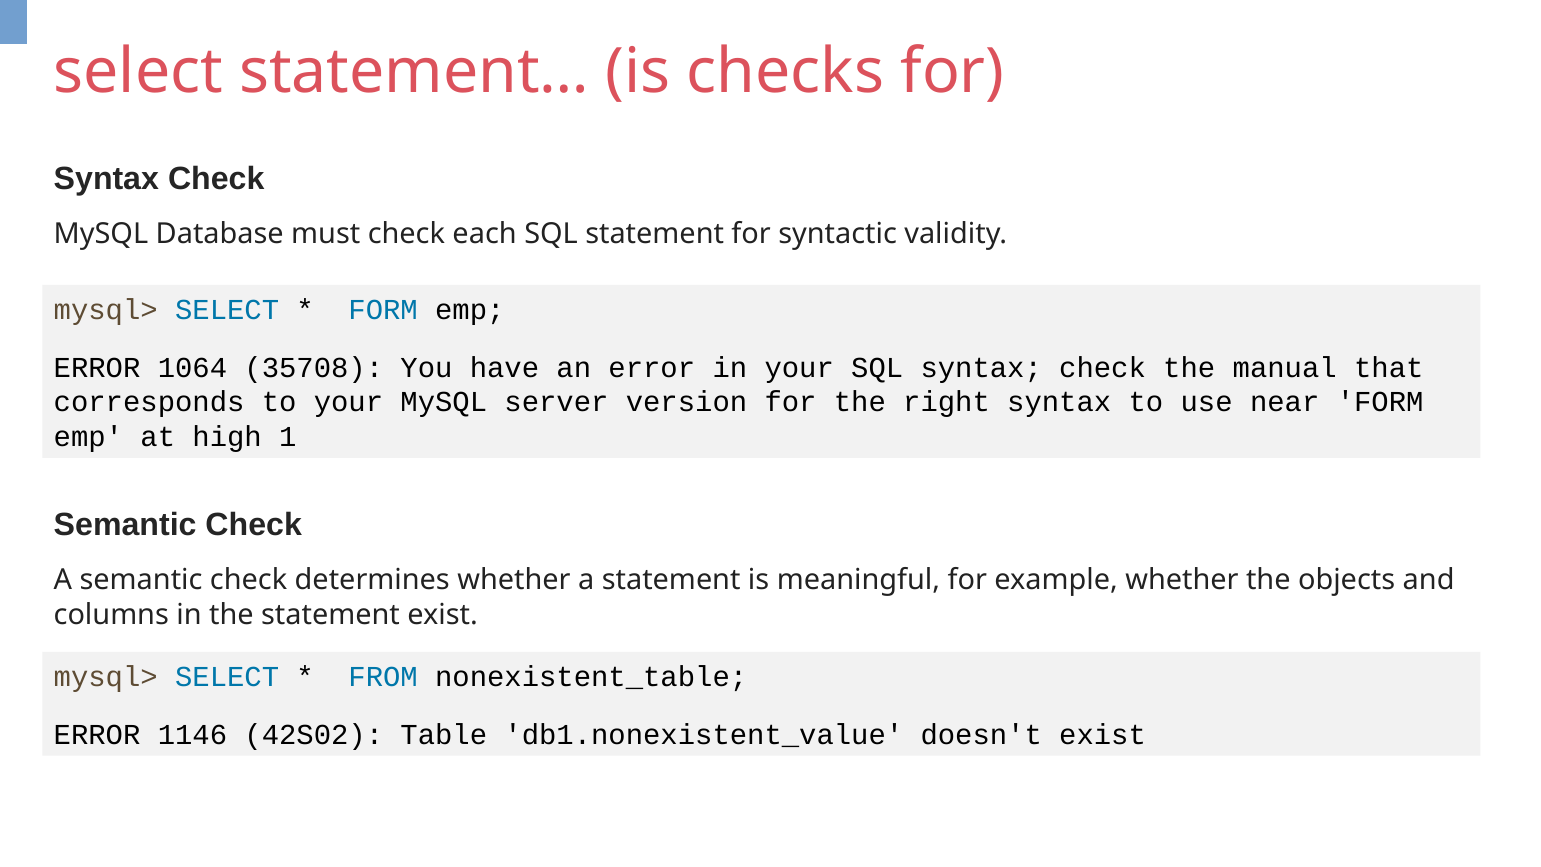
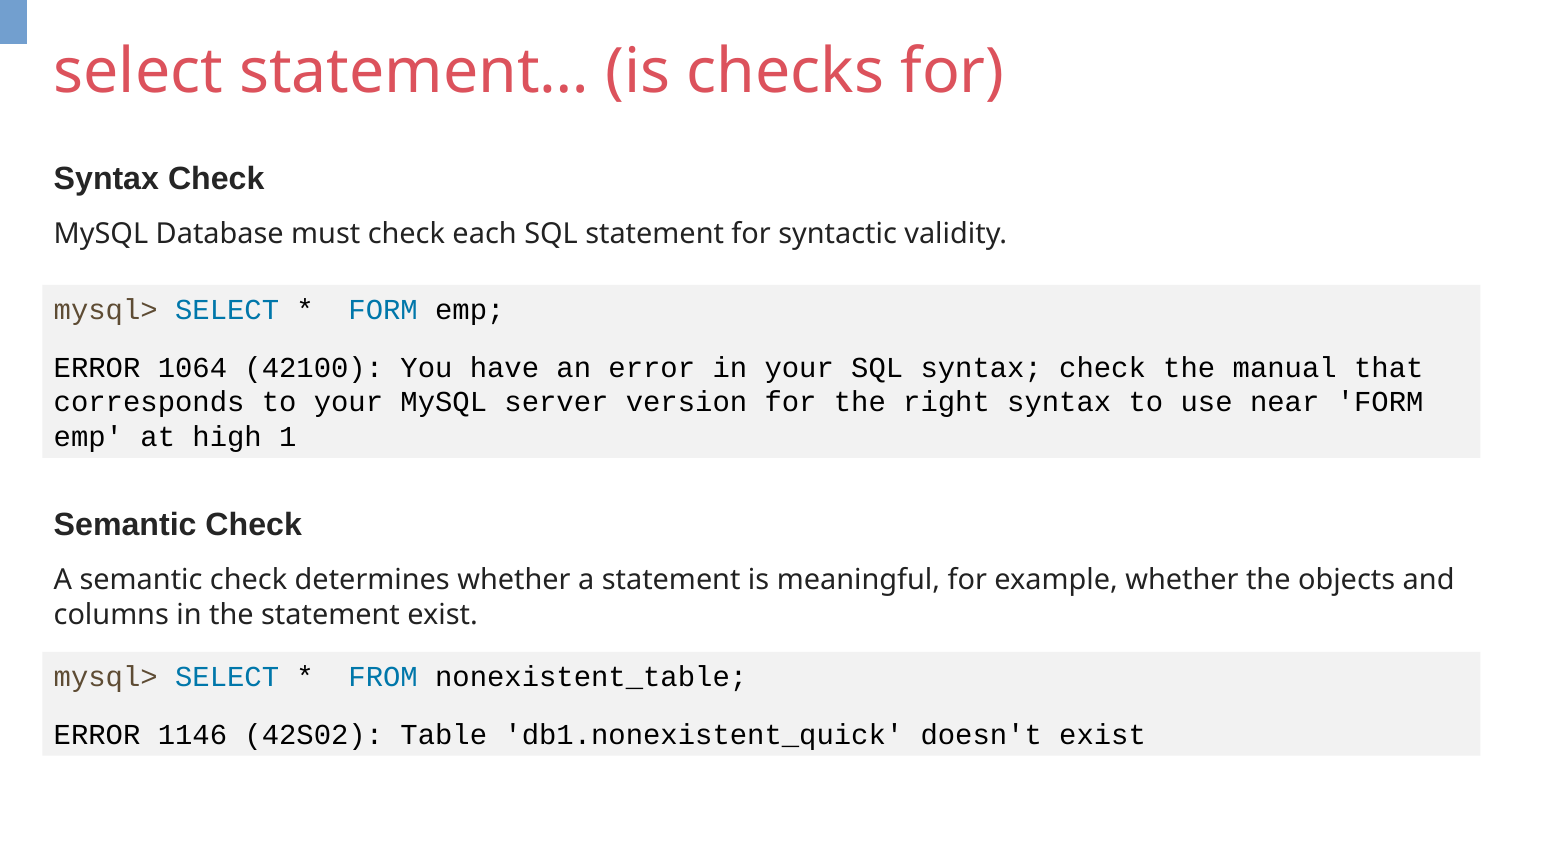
35708: 35708 -> 42100
db1.nonexistent_value: db1.nonexistent_value -> db1.nonexistent_quick
